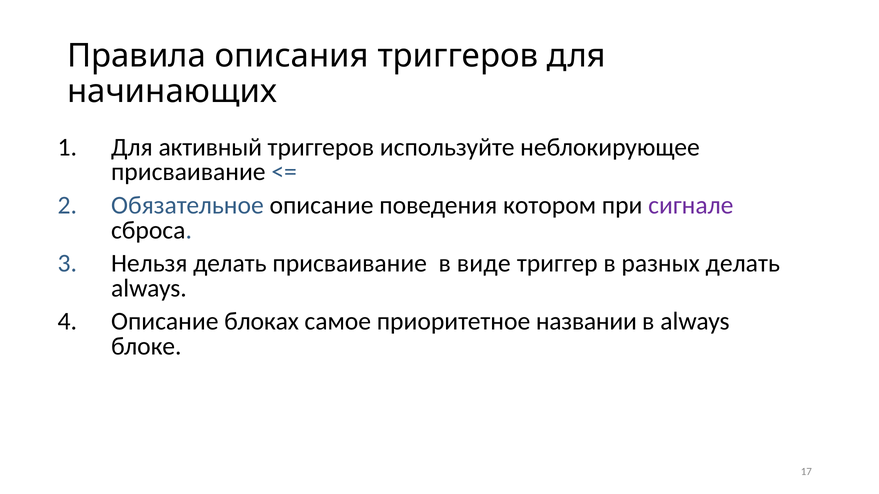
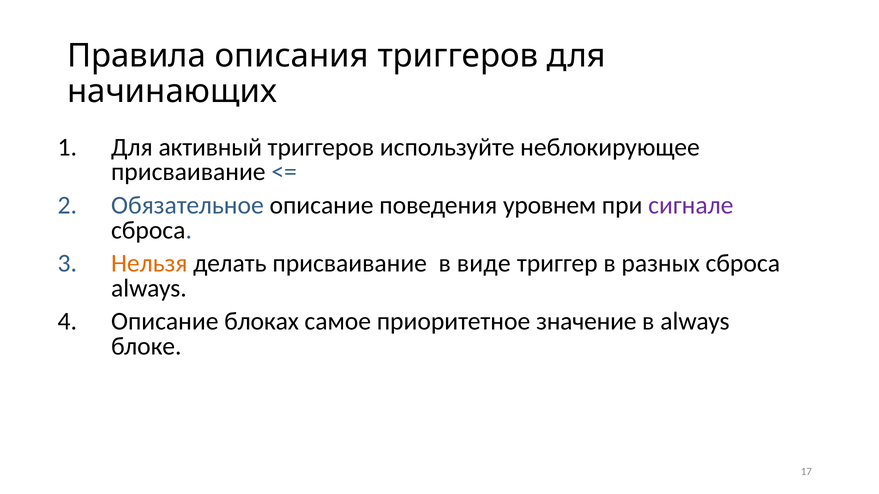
котором: котором -> уровнем
Нельзя colour: black -> orange
разных делать: делать -> сброса
названии: названии -> значение
